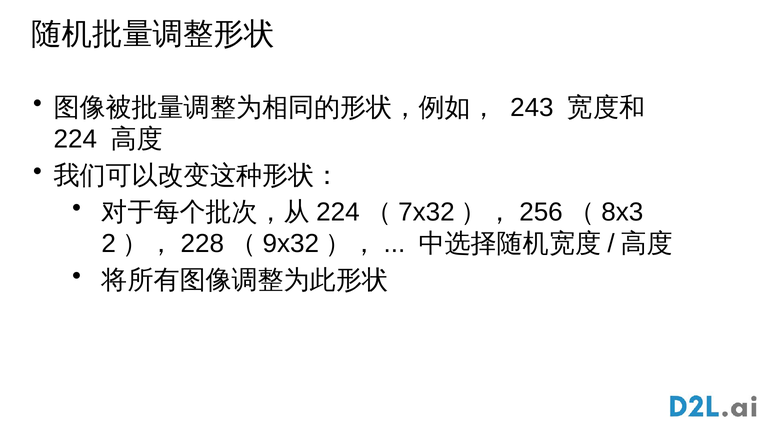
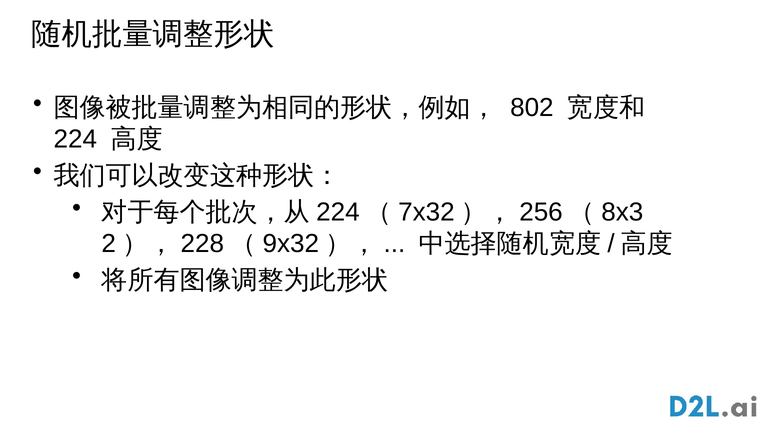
243: 243 -> 802
